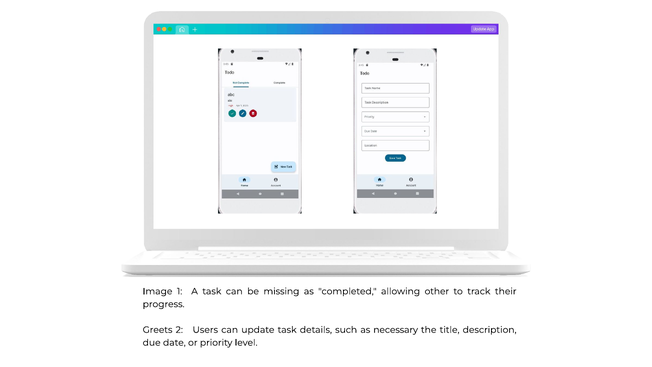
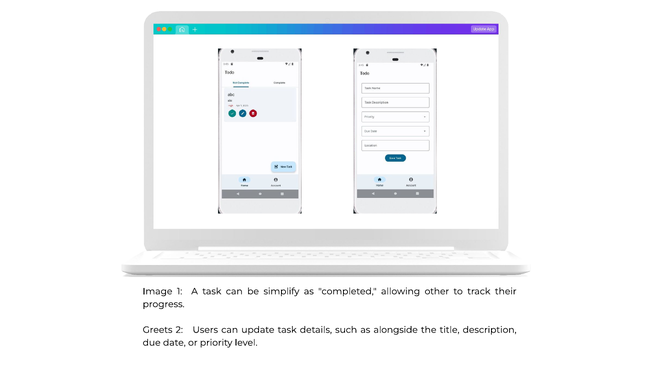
missing: missing -> simplify
necessary: necessary -> alongside
